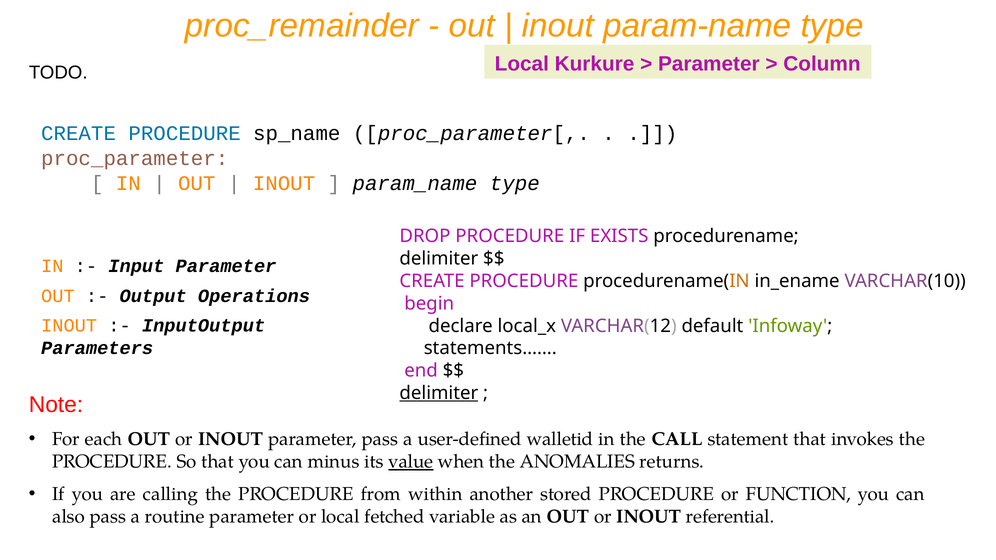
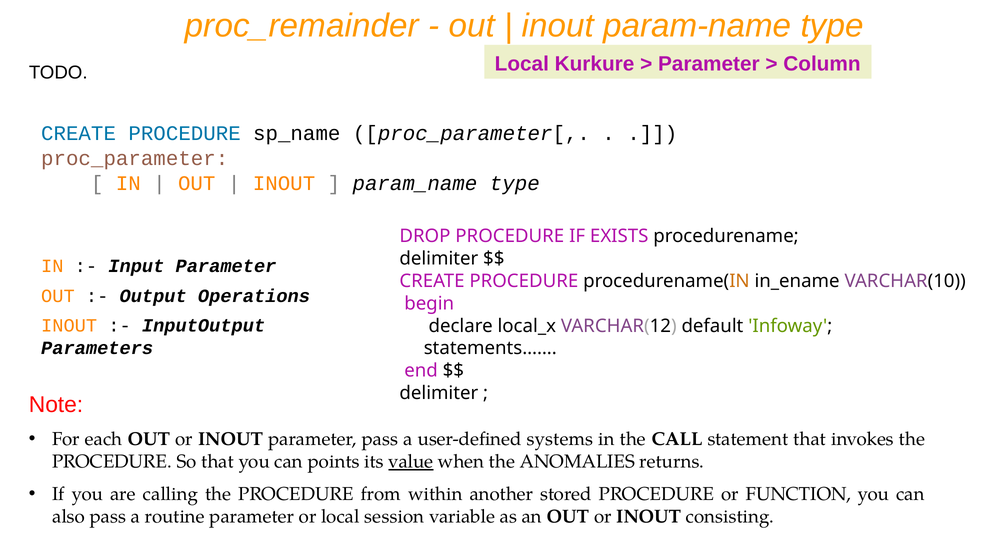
delimiter at (439, 393) underline: present -> none
walletid: walletid -> systems
minus: minus -> points
fetched: fetched -> session
referential: referential -> consisting
